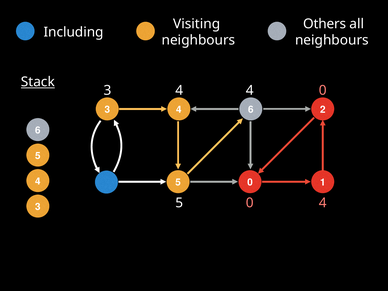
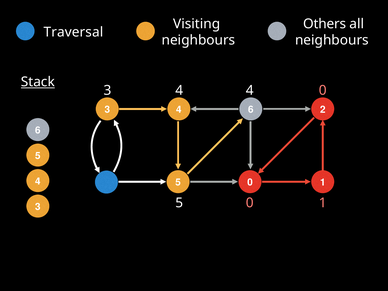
Including: Including -> Traversal
0 4: 4 -> 1
